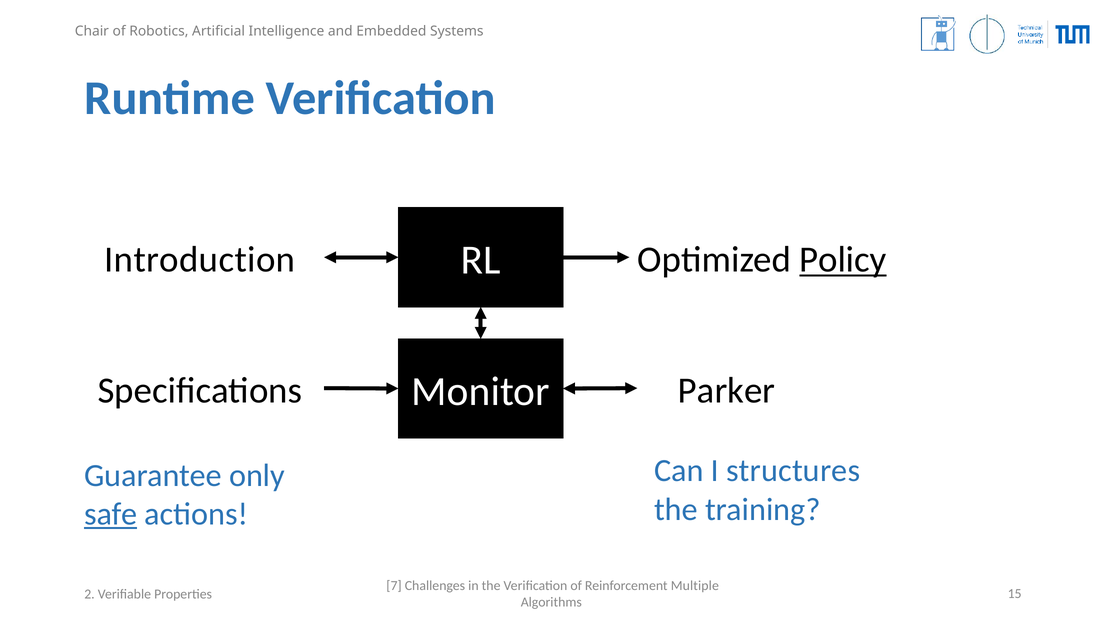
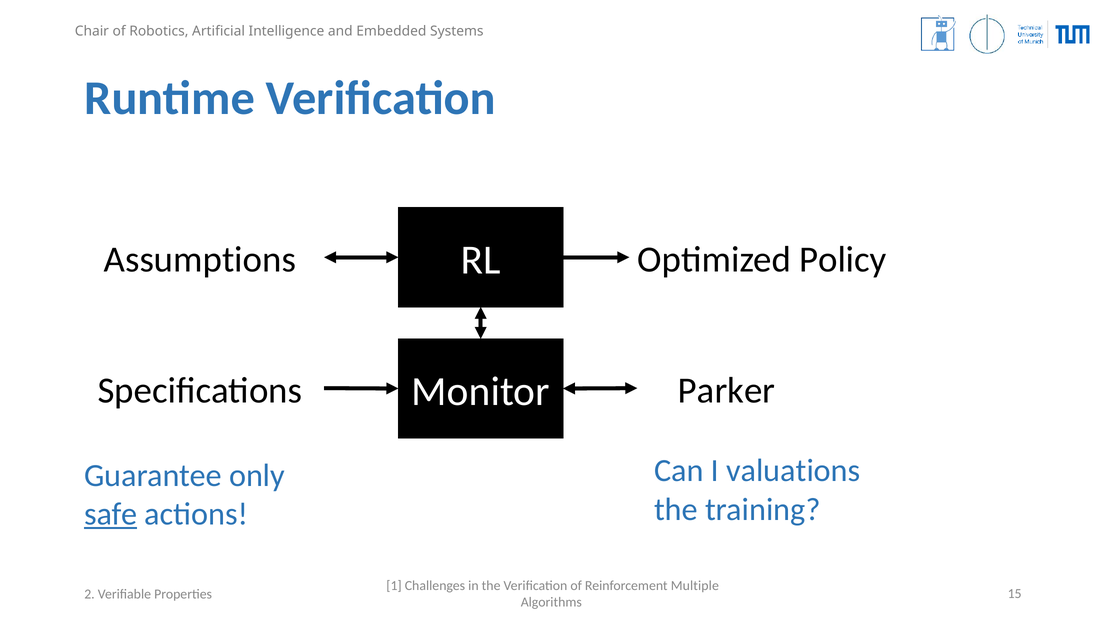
Introduction: Introduction -> Assumptions
Policy underline: present -> none
structures: structures -> valuations
7: 7 -> 1
